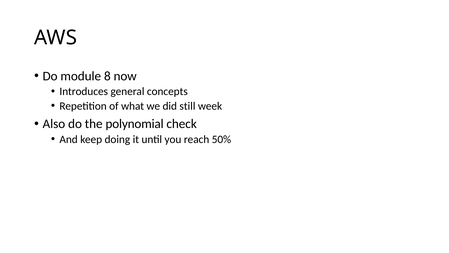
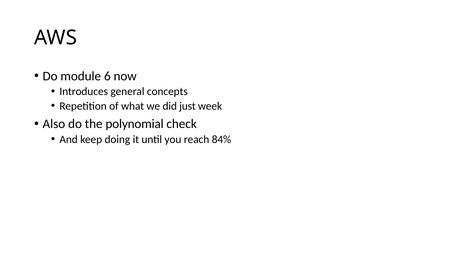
8: 8 -> 6
still: still -> just
50%: 50% -> 84%
